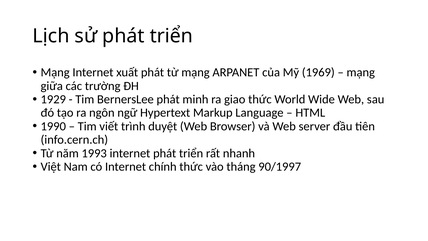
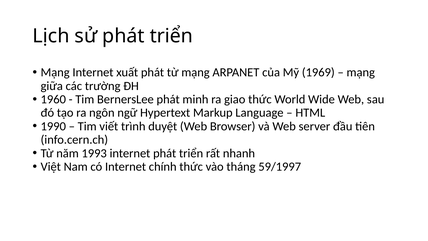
1929: 1929 -> 1960
90/1997: 90/1997 -> 59/1997
